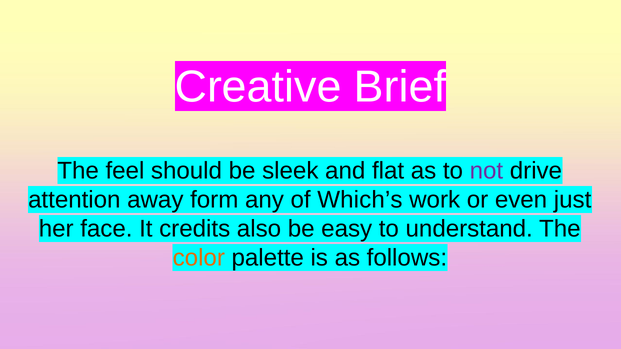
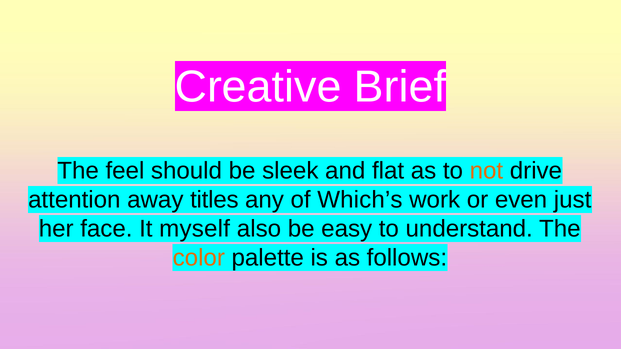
not colour: purple -> orange
form: form -> titles
credits: credits -> myself
